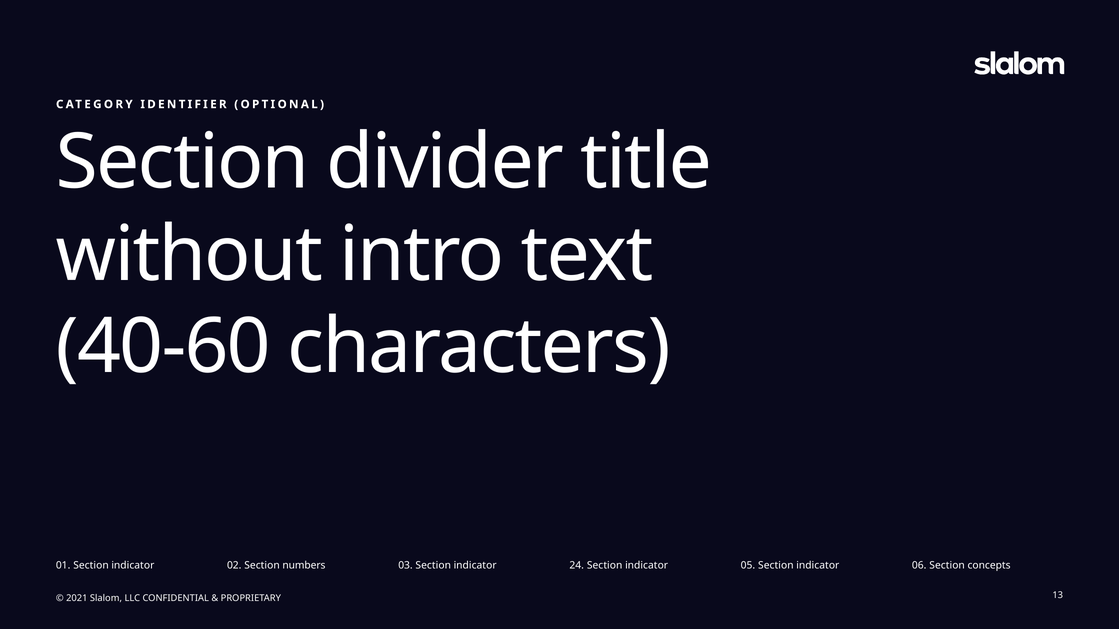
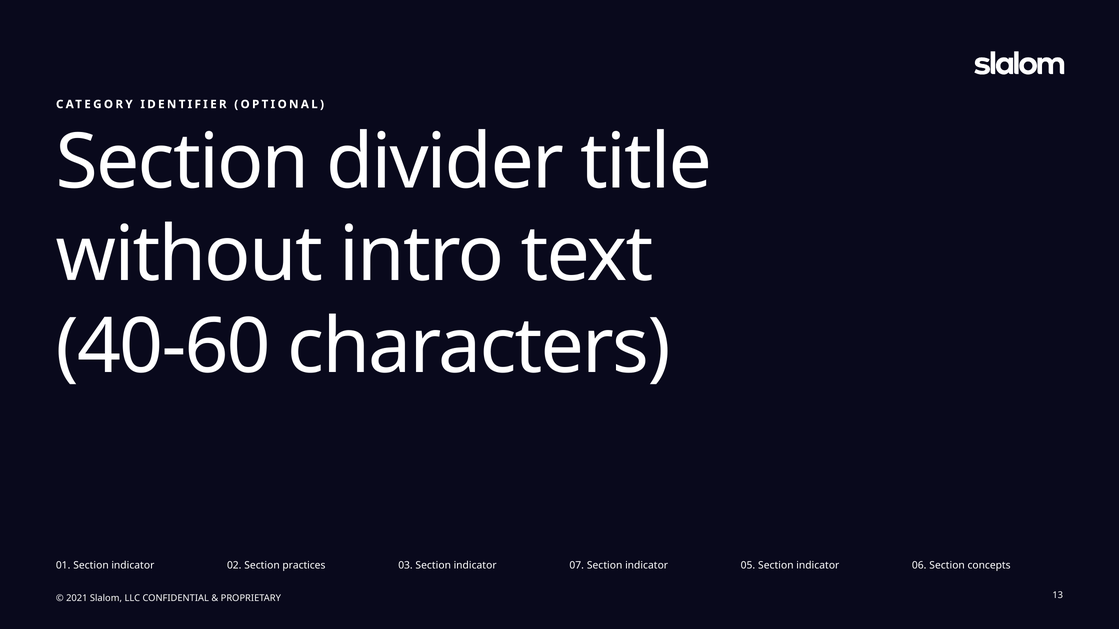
numbers: numbers -> practices
24: 24 -> 07
